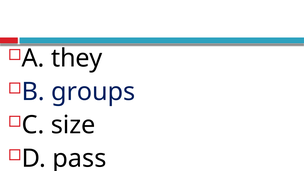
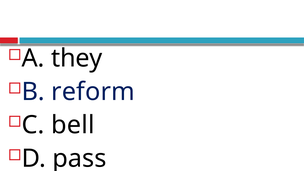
groups: groups -> reform
size: size -> bell
